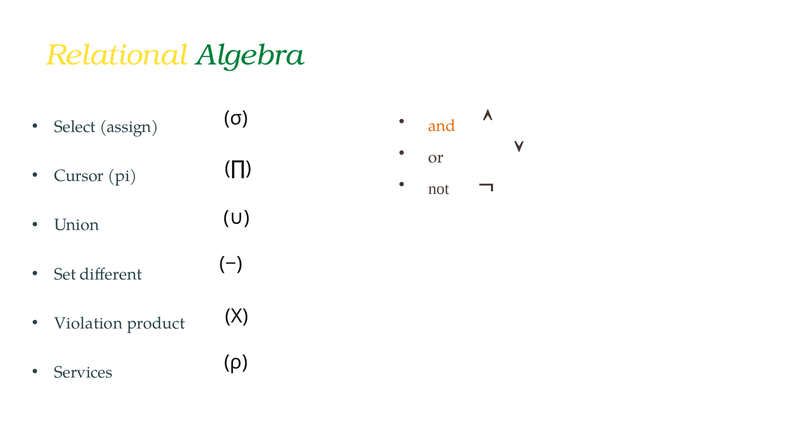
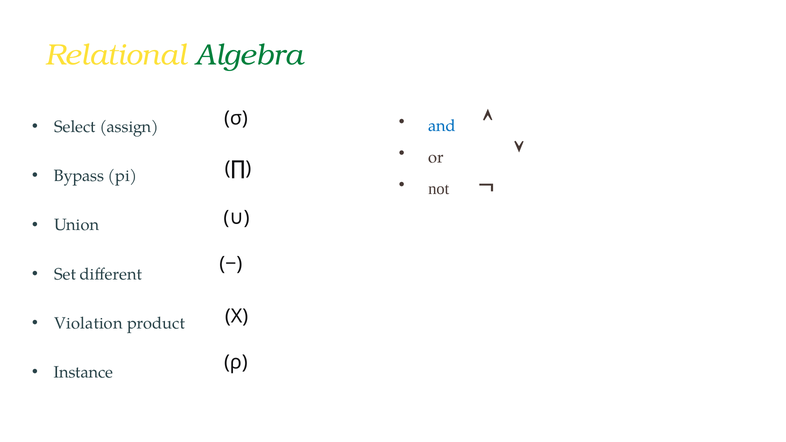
and colour: orange -> blue
Cursor: Cursor -> Bypass
Services: Services -> Instance
